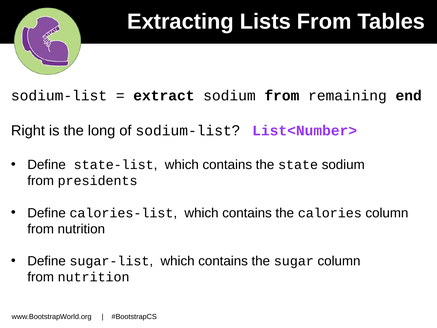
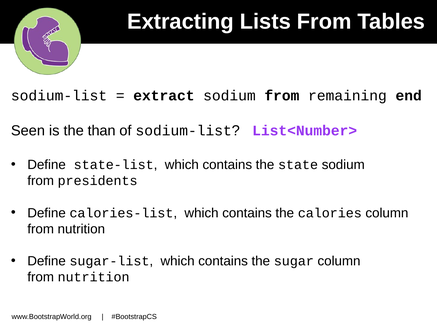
Right: Right -> Seen
long: long -> than
